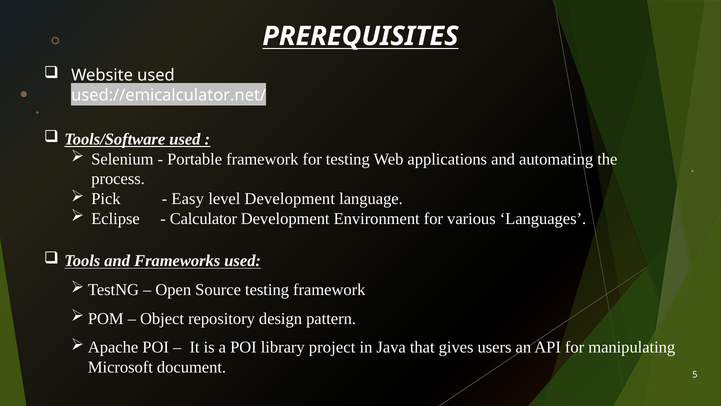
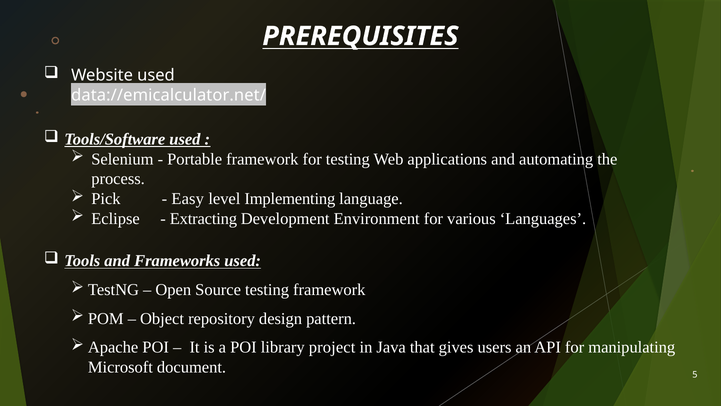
used://emicalculator.net/: used://emicalculator.net/ -> data://emicalculator.net/
level Development: Development -> Implementing
Calculator: Calculator -> Extracting
